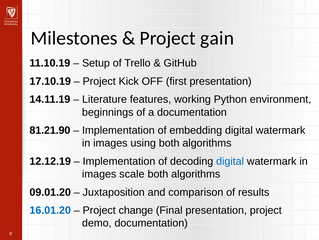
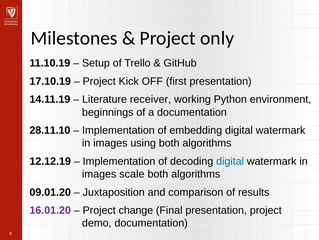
gain: gain -> only
features: features -> receiver
81.21.90: 81.21.90 -> 28.11.10
16.01.20 colour: blue -> purple
